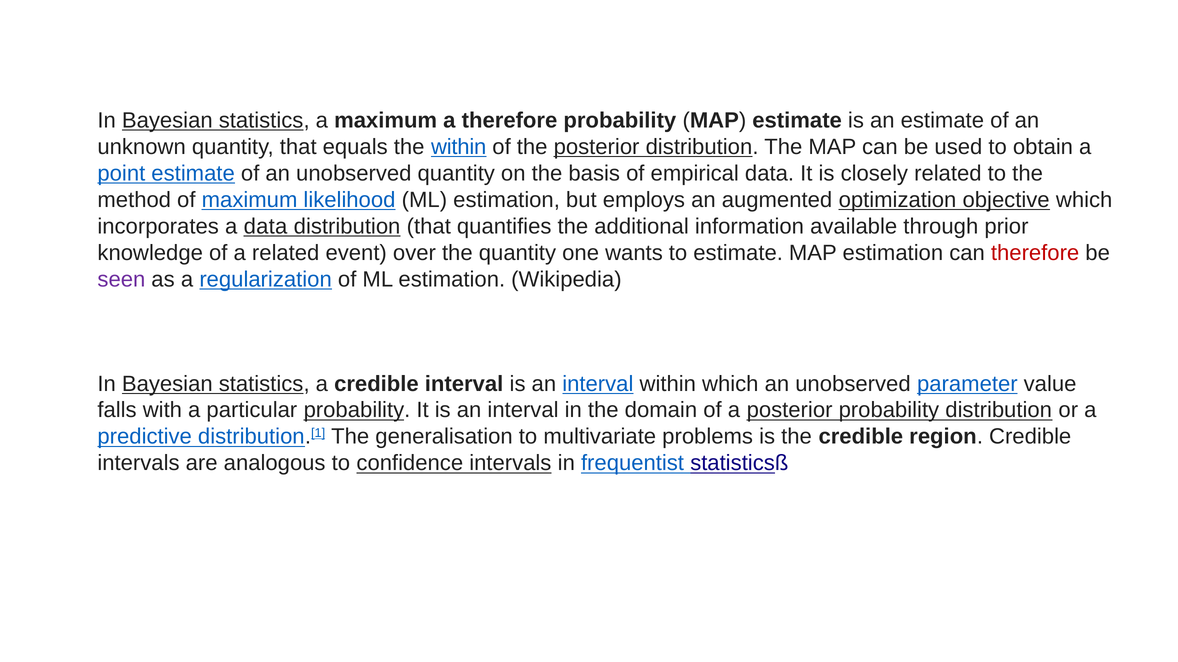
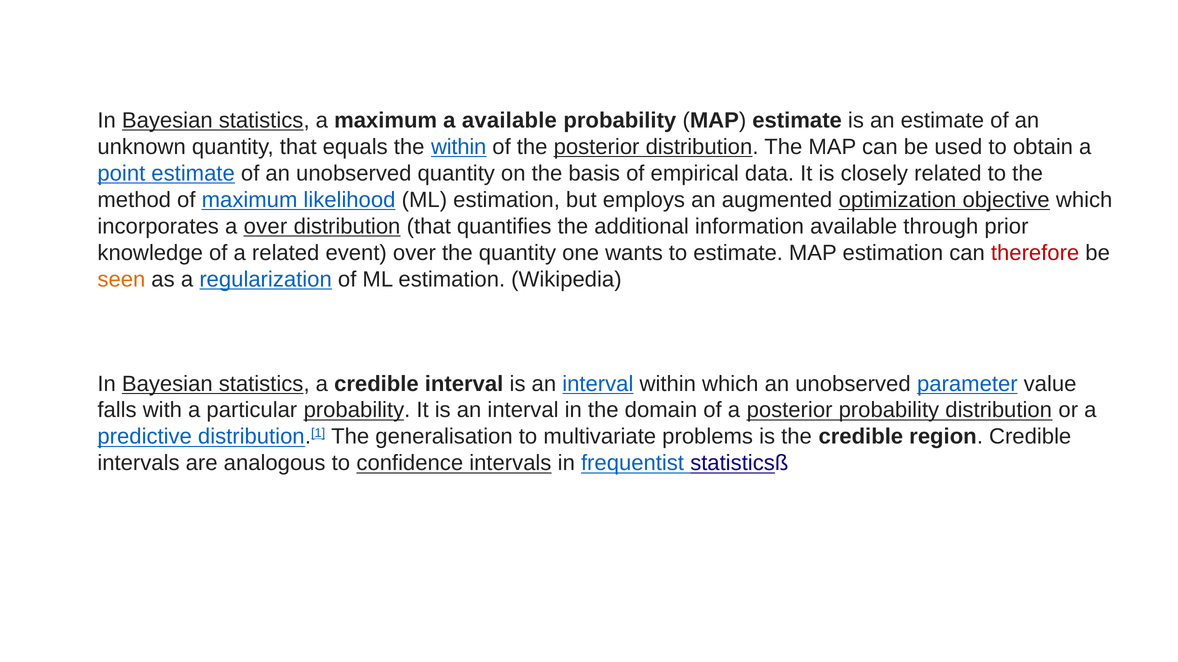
a therefore: therefore -> available
a data: data -> over
seen colour: purple -> orange
